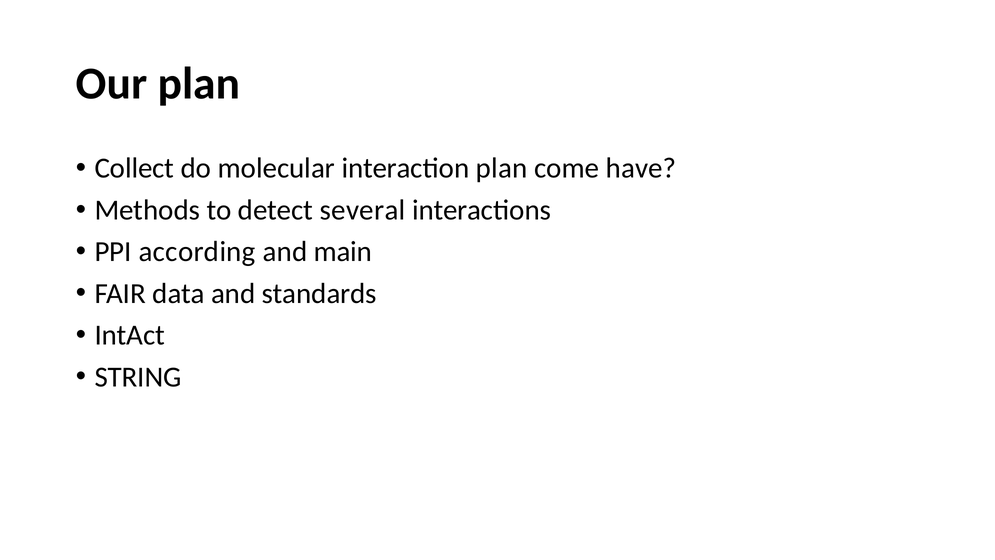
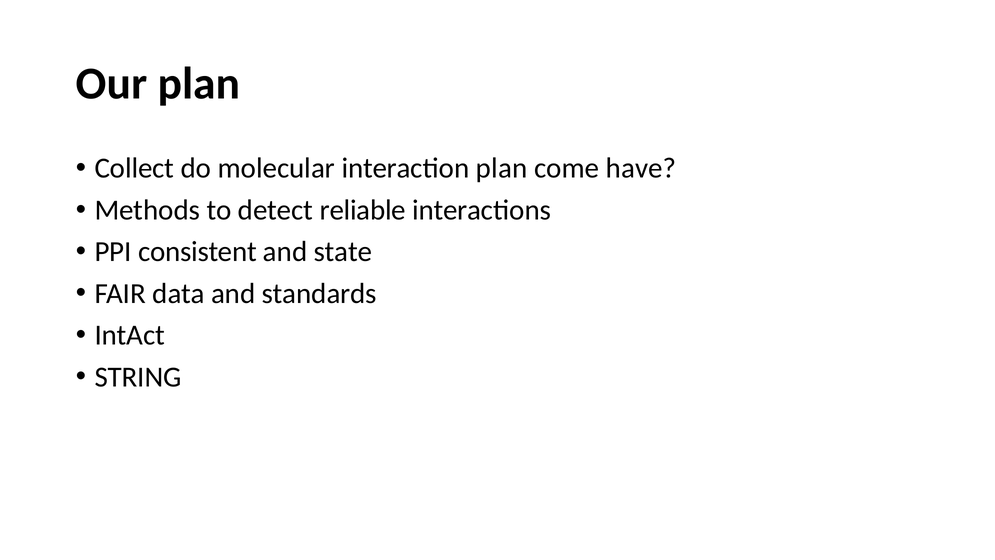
several: several -> reliable
according: according -> consistent
main: main -> state
